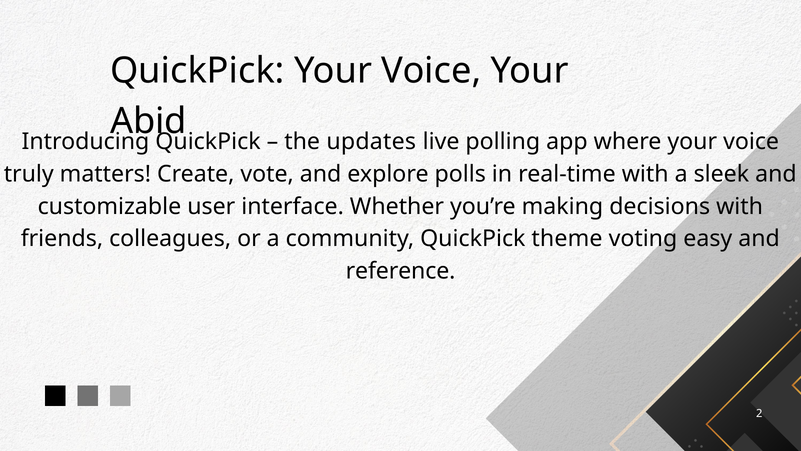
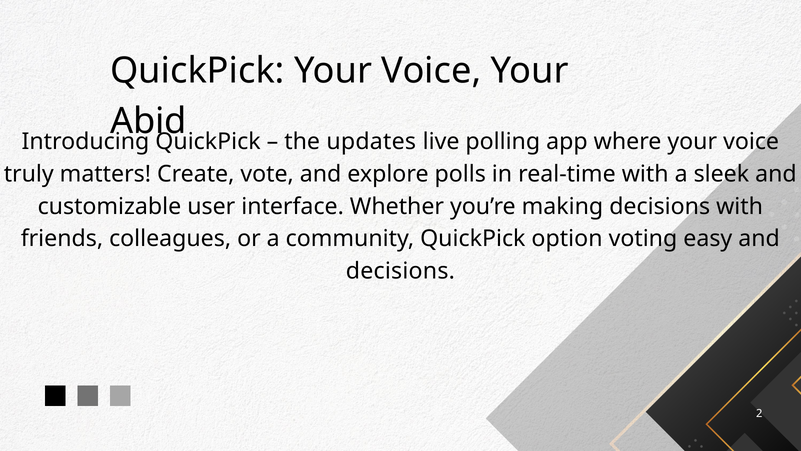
theme: theme -> option
reference at (401, 271): reference -> decisions
